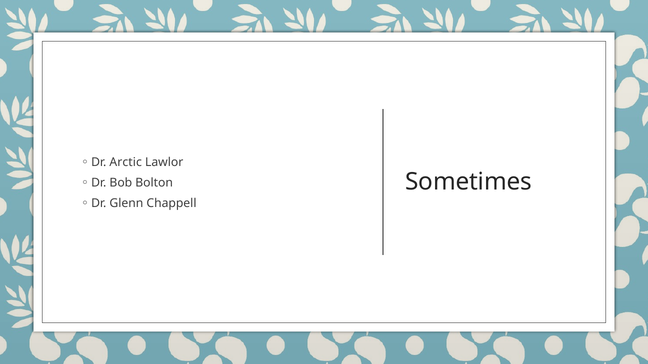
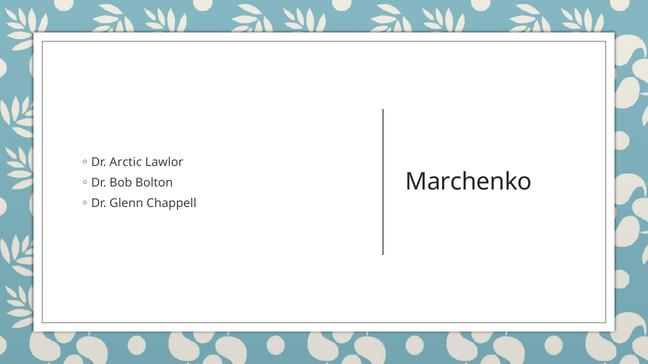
Sometimes: Sometimes -> Marchenko
